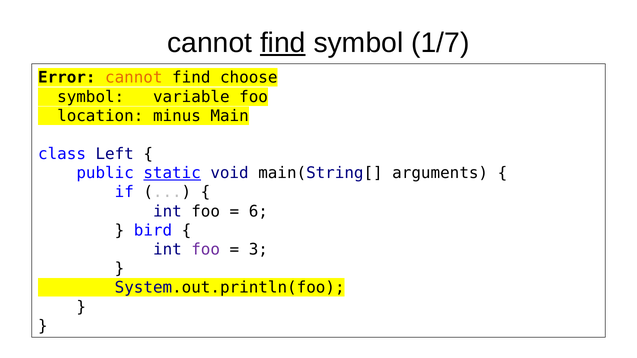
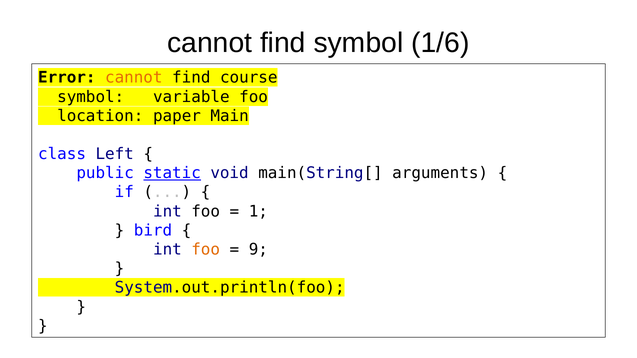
find at (283, 43) underline: present -> none
1/7: 1/7 -> 1/6
choose: choose -> course
minus: minus -> paper
6: 6 -> 1
foo at (206, 250) colour: purple -> orange
3: 3 -> 9
